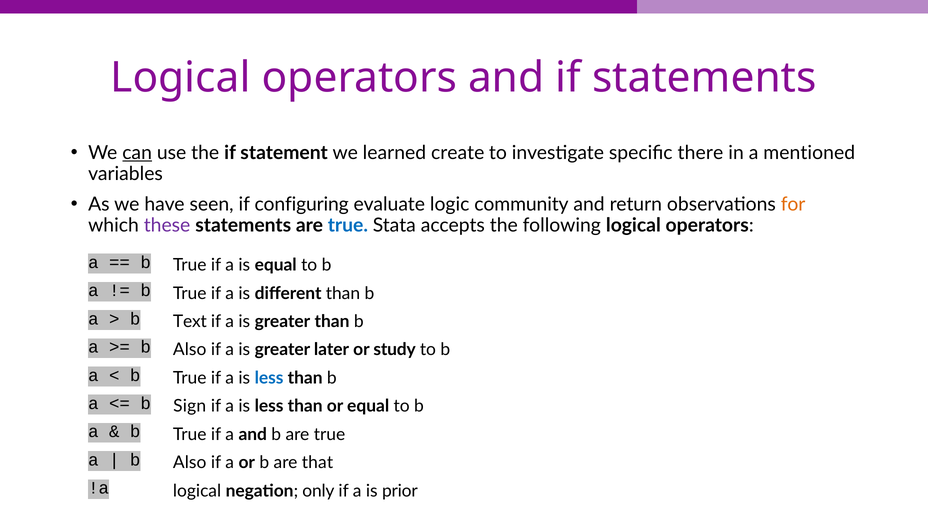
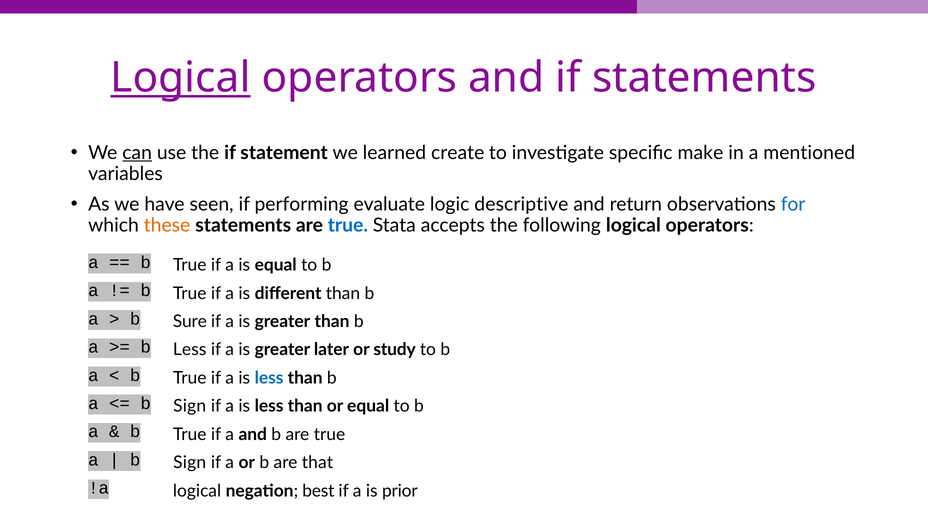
Logical at (180, 78) underline: none -> present
there: there -> make
configuring: configuring -> performing
community: community -> descriptive
for colour: orange -> blue
these colour: purple -> orange
Text: Text -> Sure
Also at (190, 350): Also -> Less
Also at (190, 463): Also -> Sign
only: only -> best
